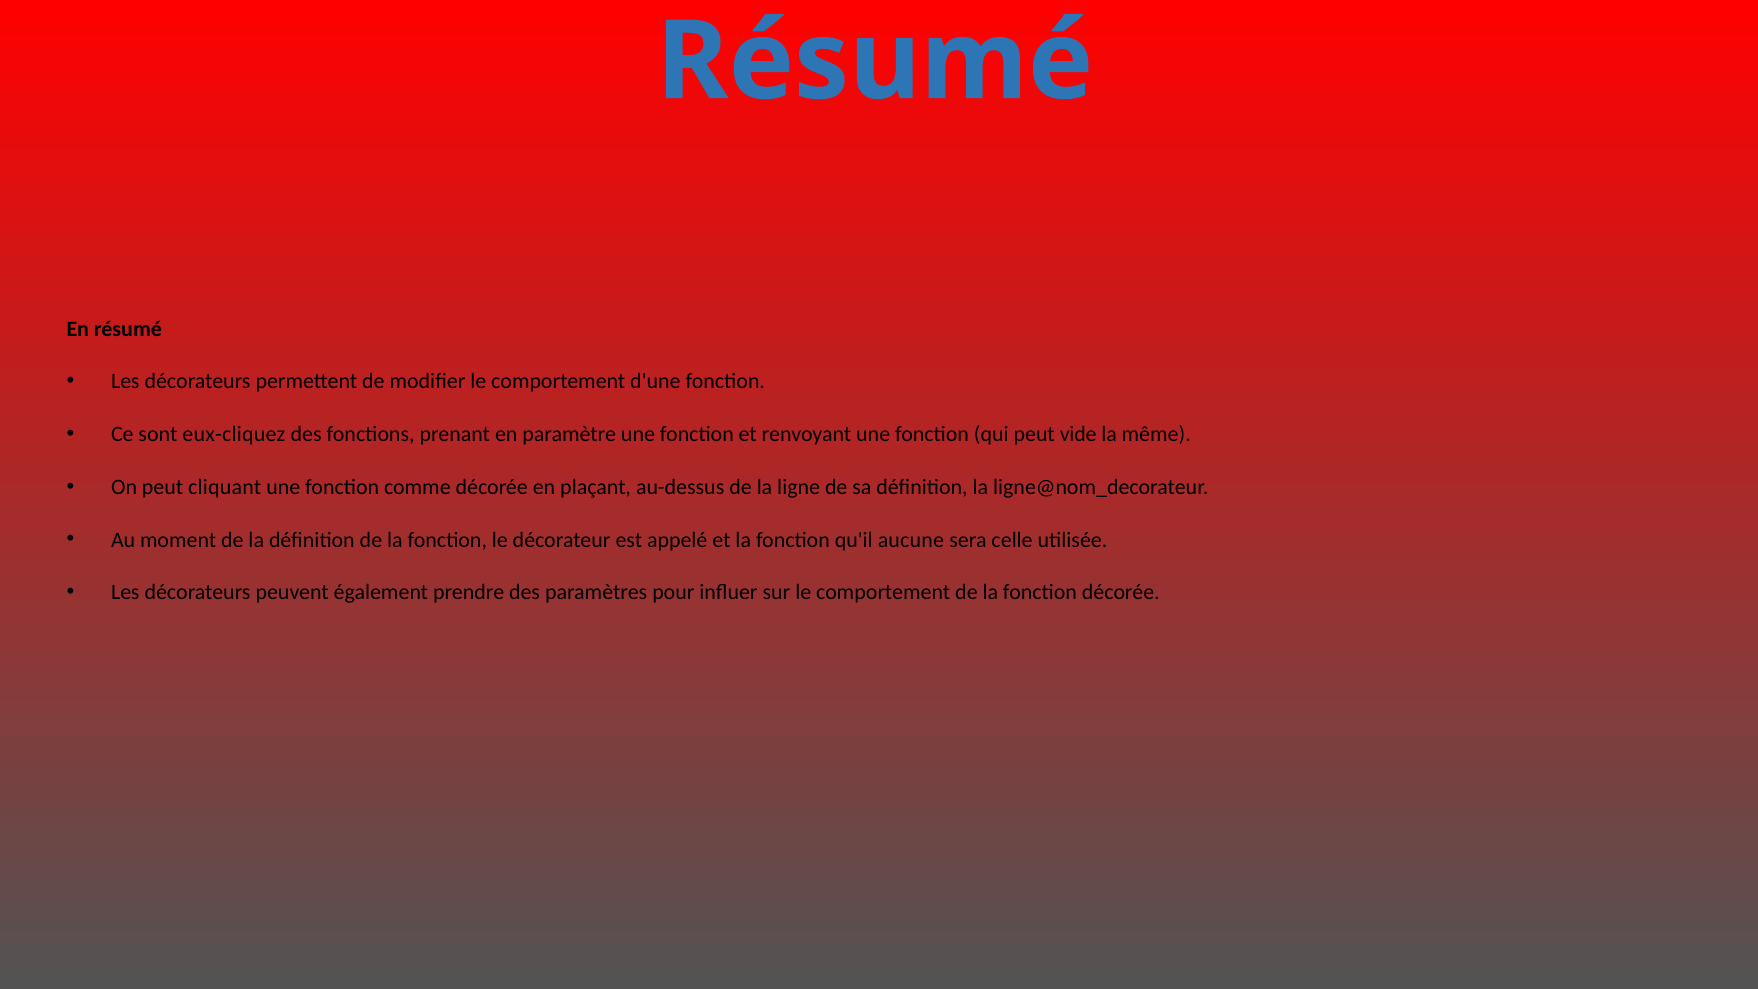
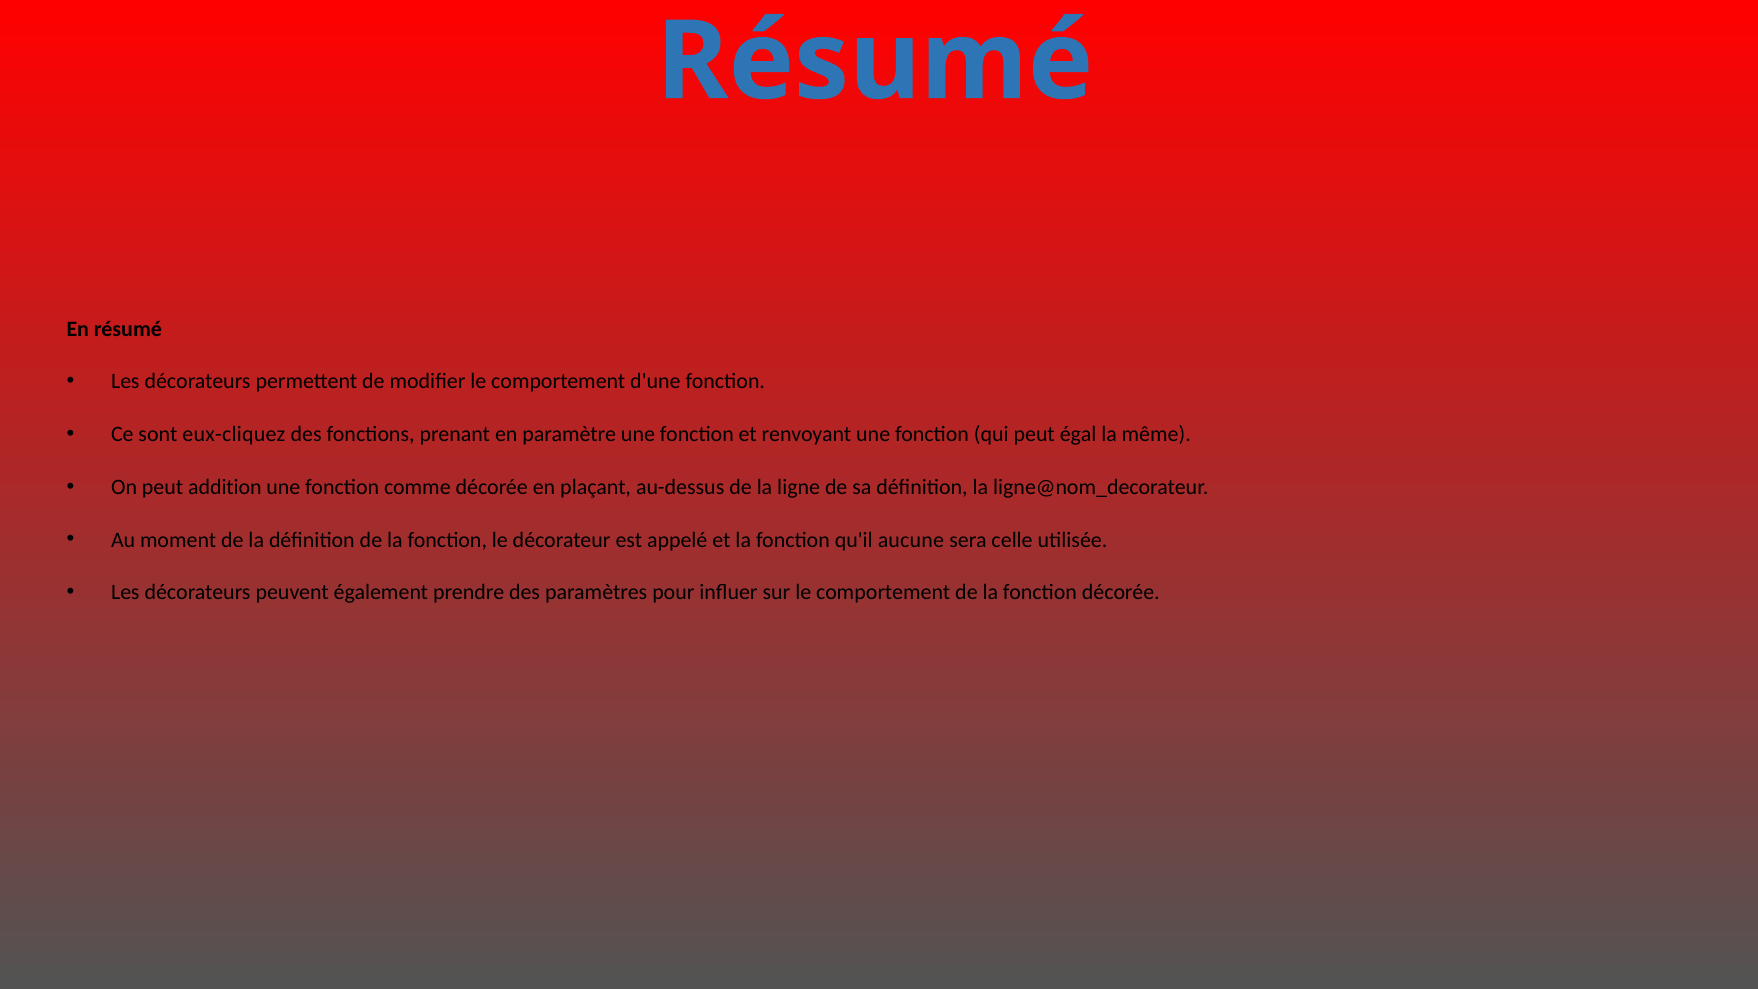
vide: vide -> égal
cliquant: cliquant -> addition
